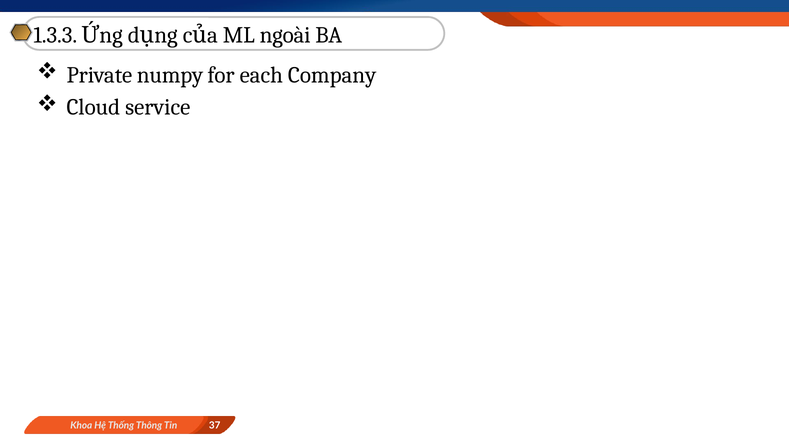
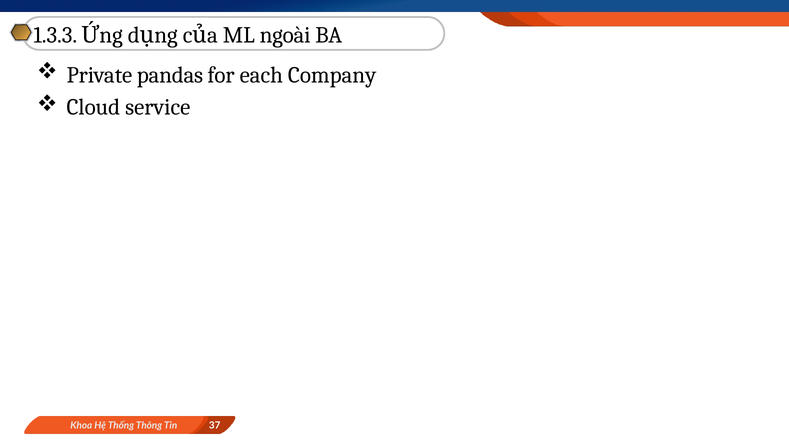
numpy: numpy -> pandas
